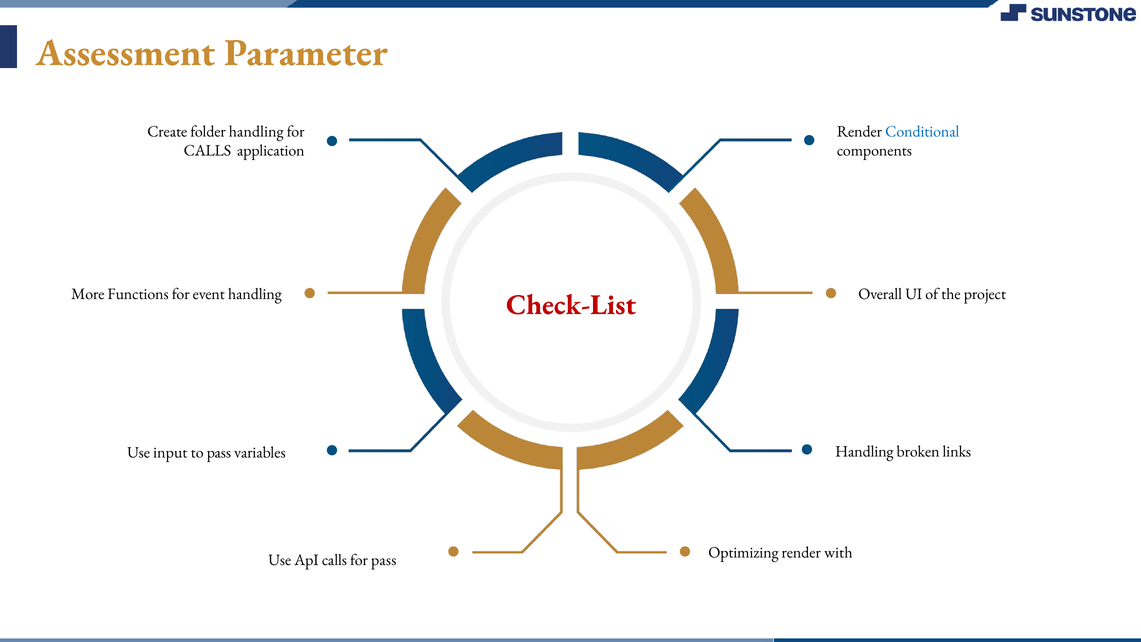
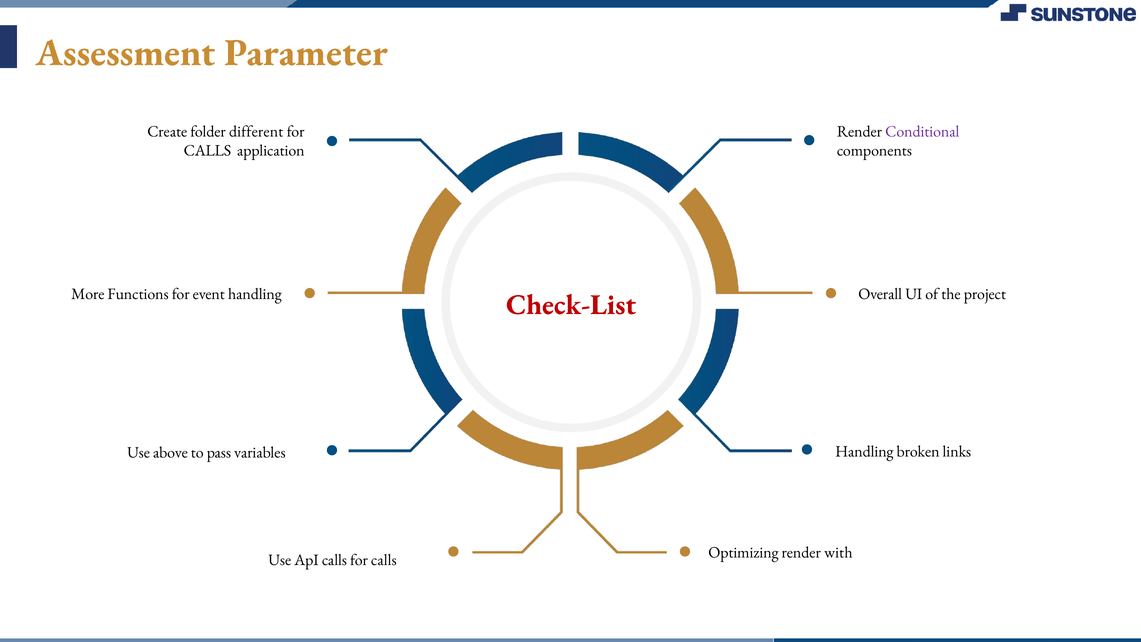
folder handling: handling -> different
Conditional colour: blue -> purple
input: input -> above
calls for pass: pass -> calls
